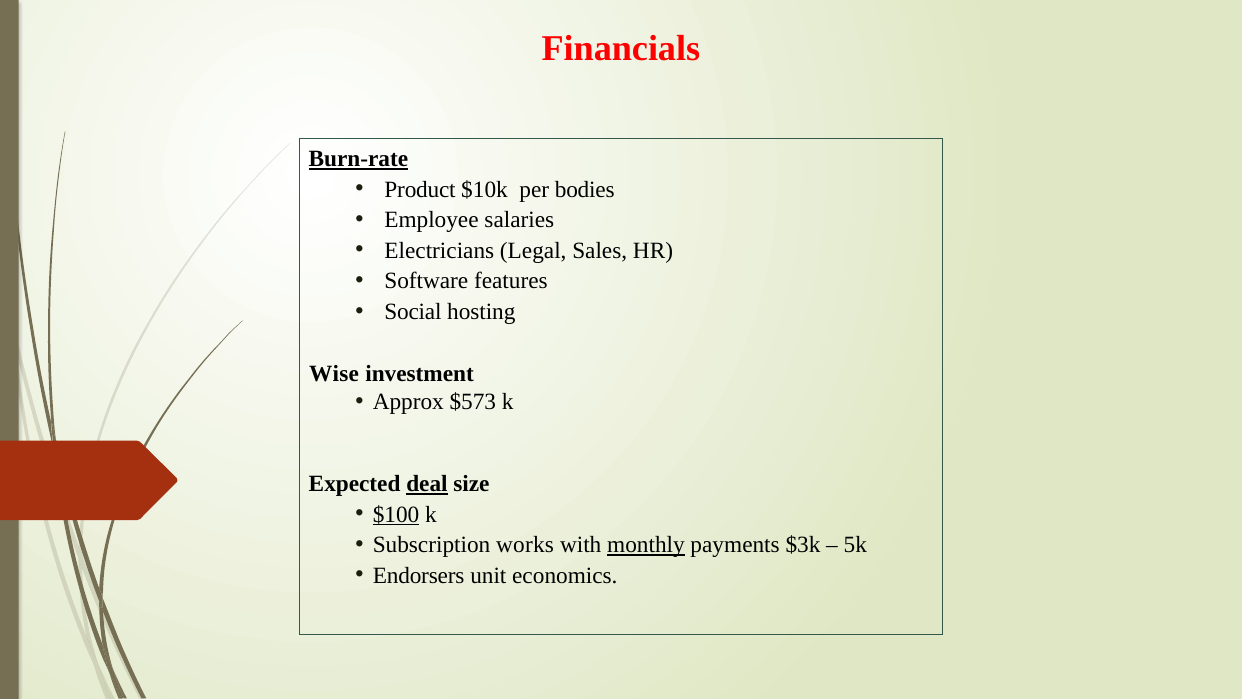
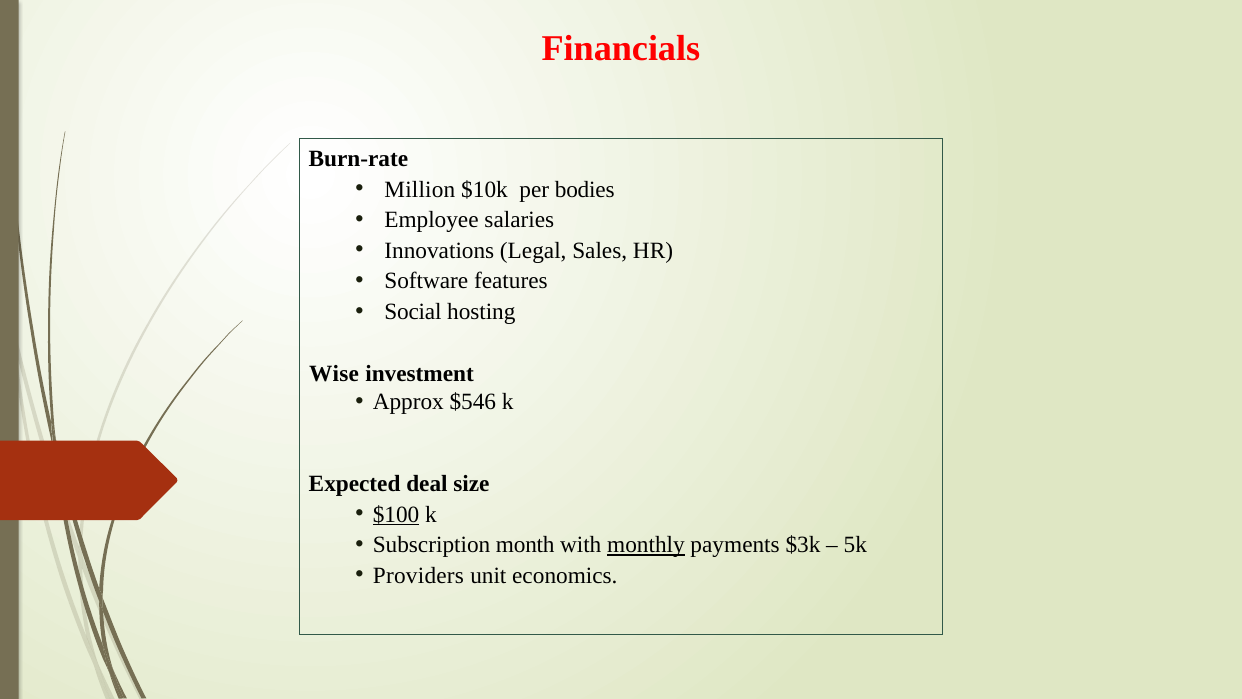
Burn-rate underline: present -> none
Product: Product -> Million
Electricians: Electricians -> Innovations
$573: $573 -> $546
deal underline: present -> none
works: works -> month
Endorsers: Endorsers -> Providers
